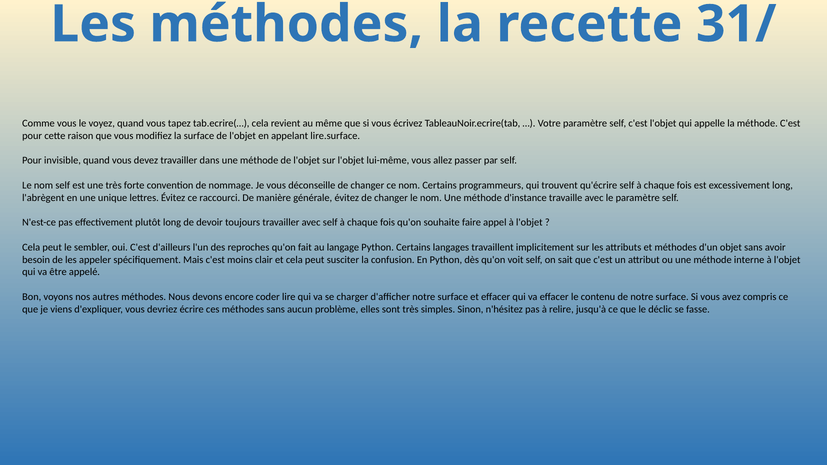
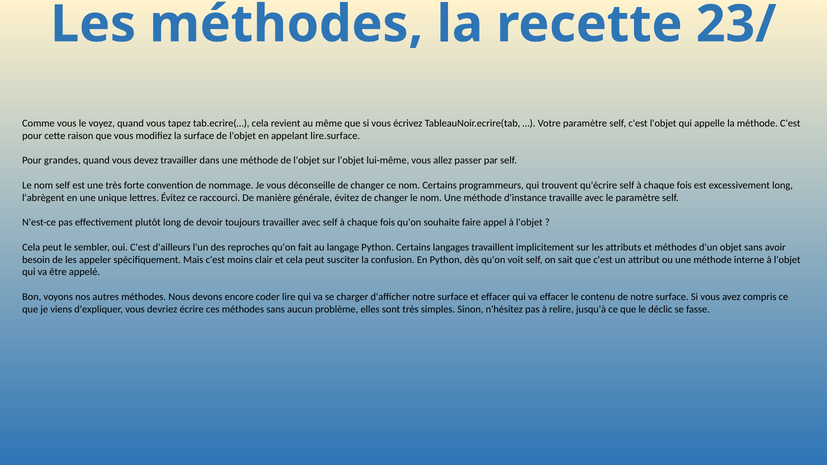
31/: 31/ -> 23/
invisible: invisible -> grandes
